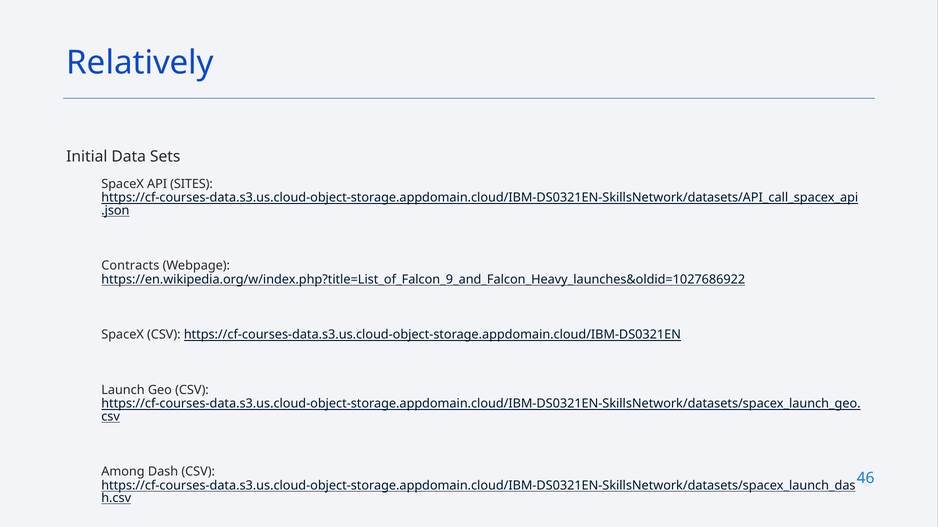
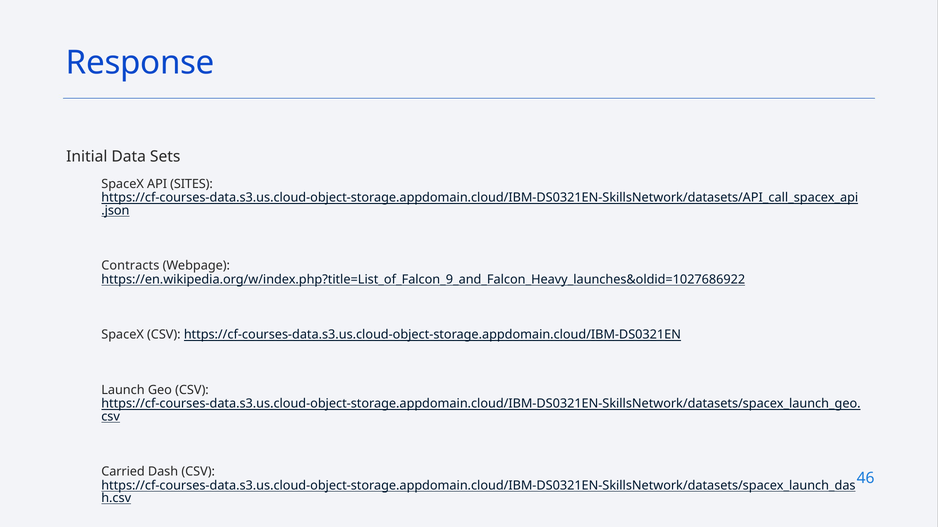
Relatively: Relatively -> Response
Among: Among -> Carried
